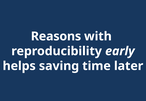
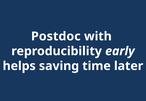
Reasons: Reasons -> Postdoc
